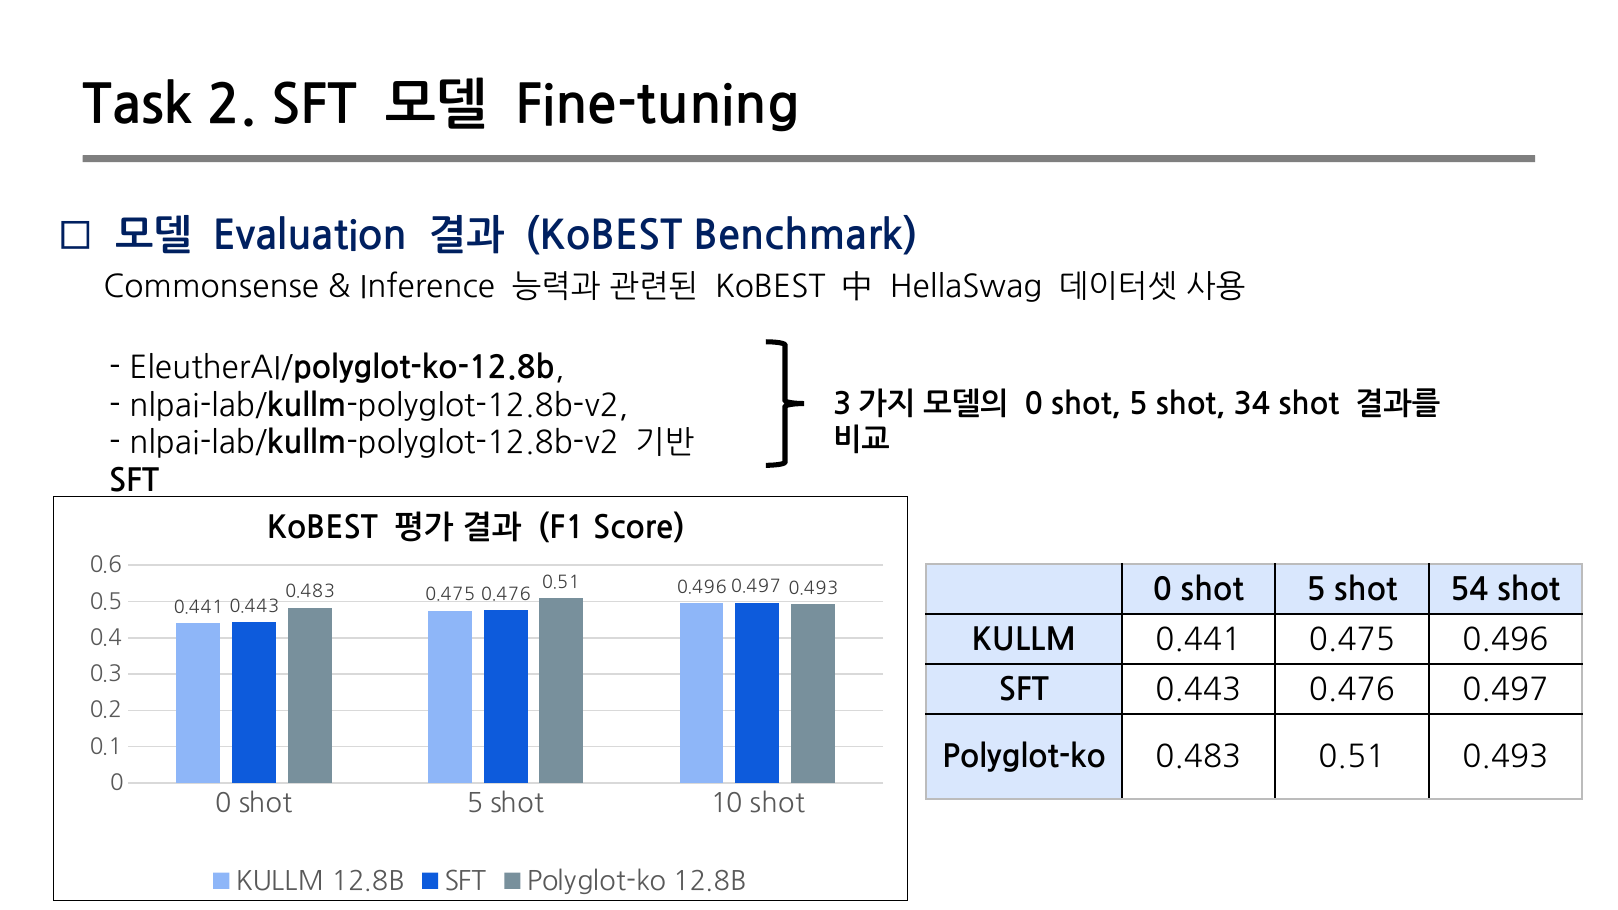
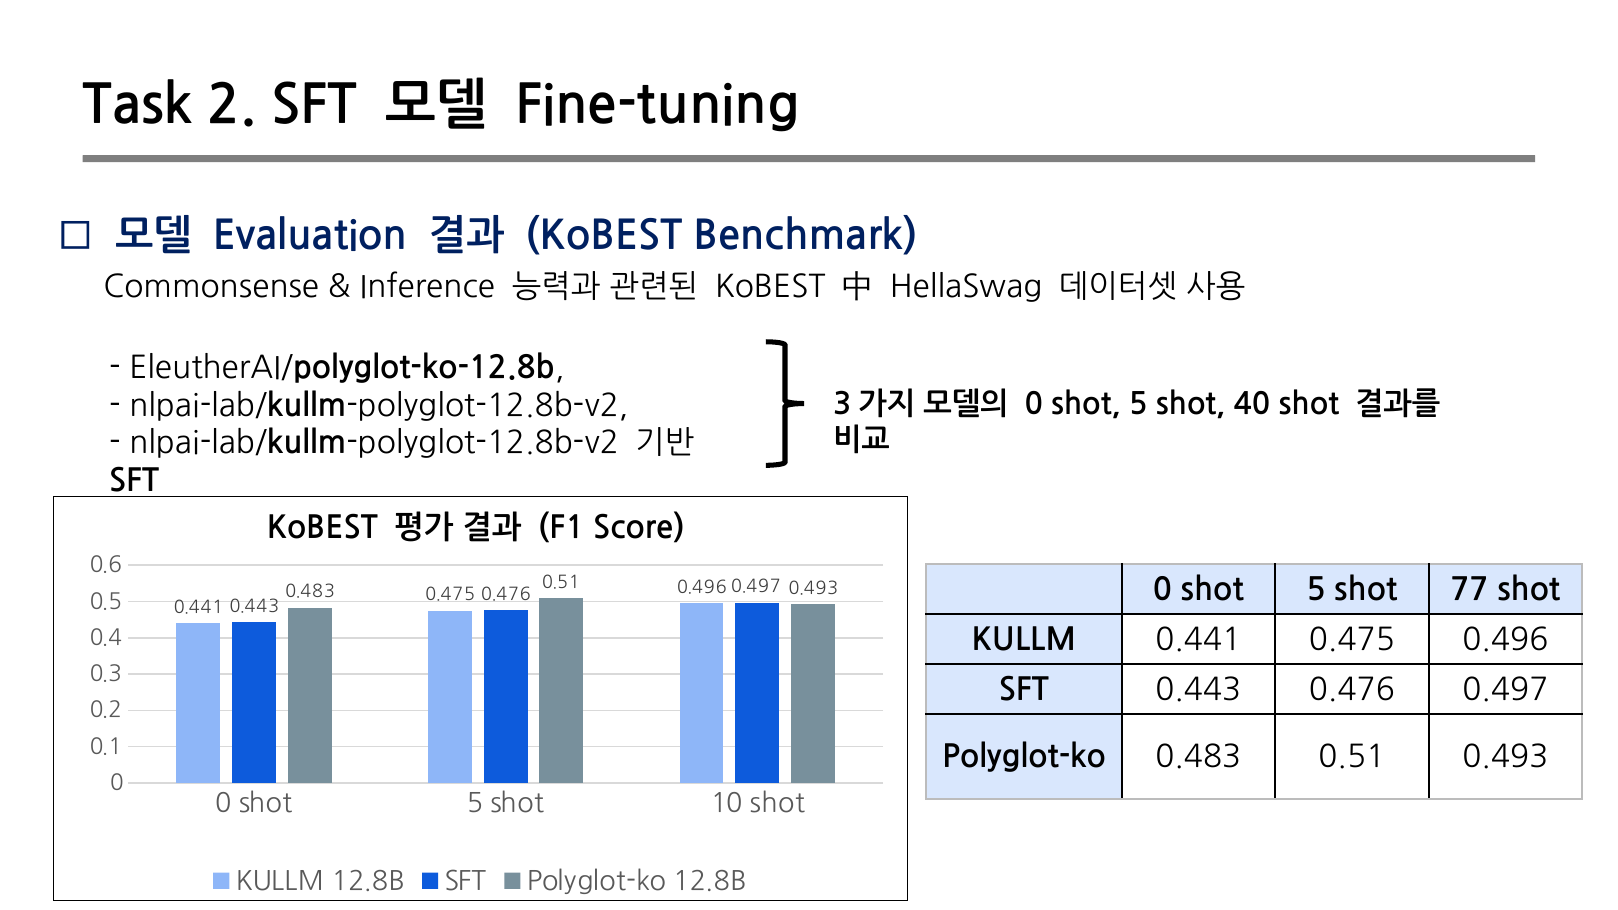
34: 34 -> 40
54: 54 -> 77
